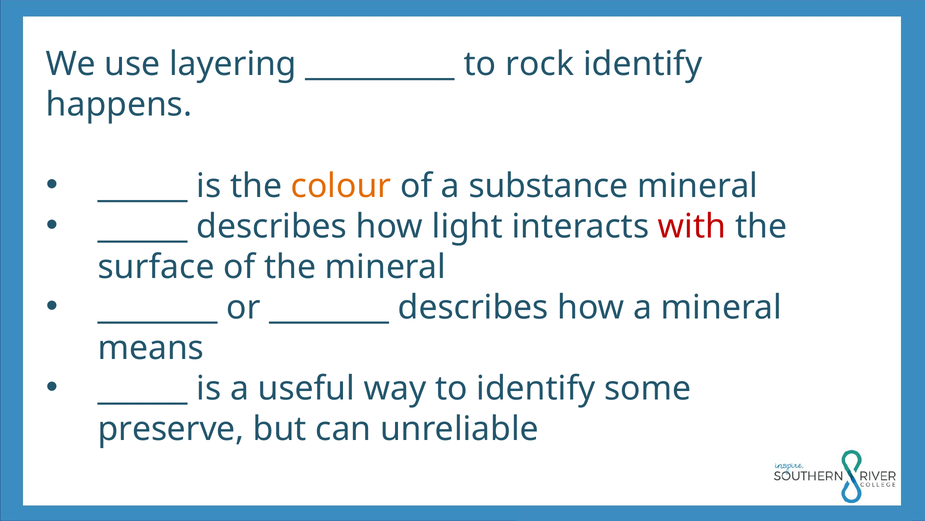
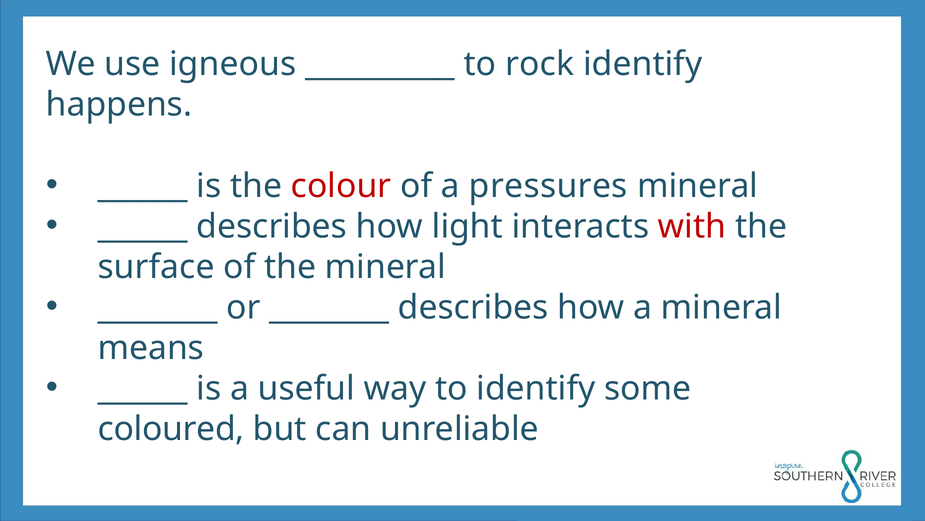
layering: layering -> igneous
colour colour: orange -> red
substance: substance -> pressures
preserve: preserve -> coloured
